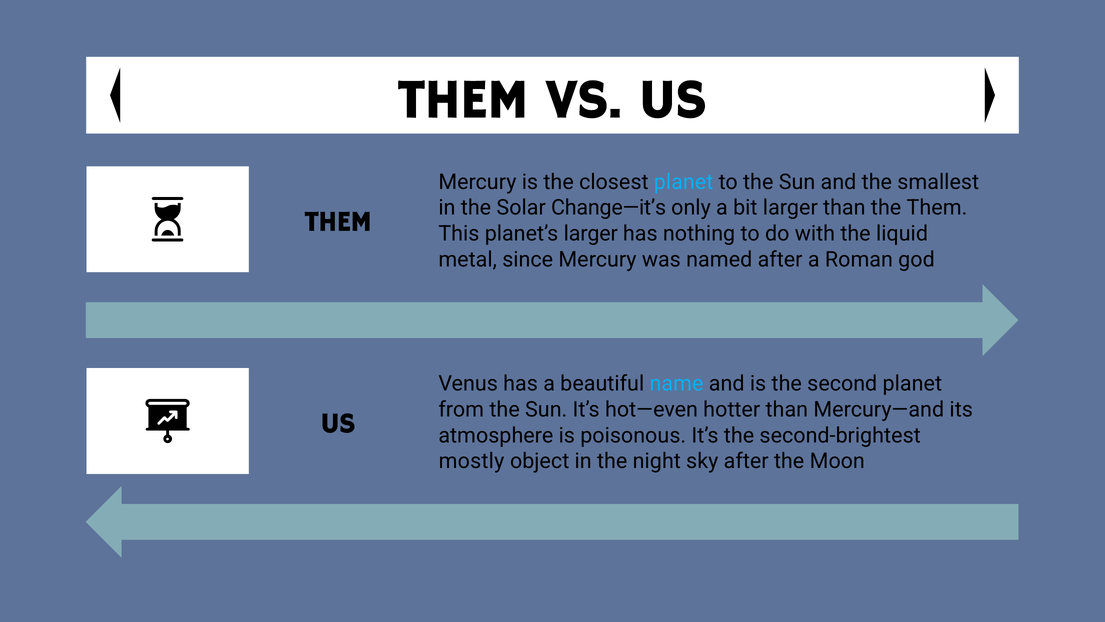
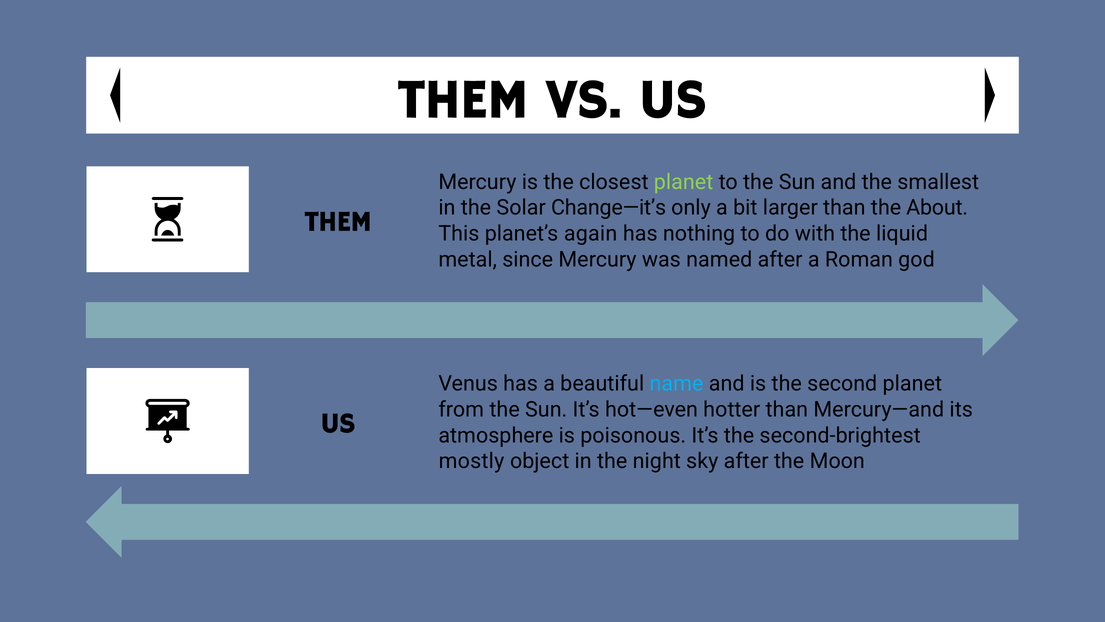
planet at (684, 182) colour: light blue -> light green
the Them: Them -> About
planet’s larger: larger -> again
